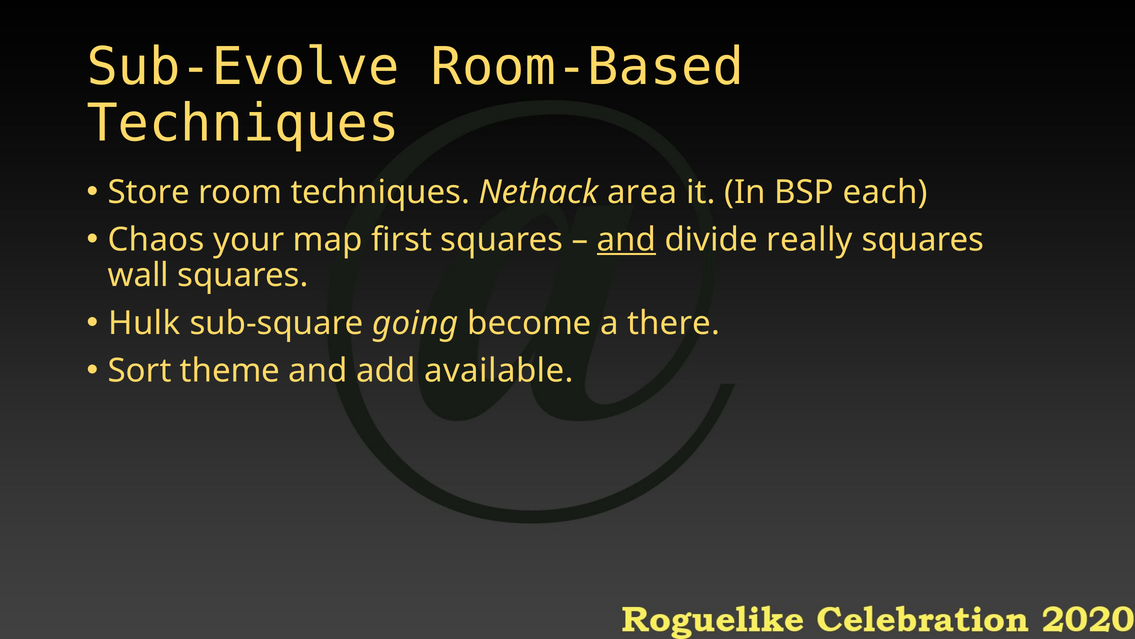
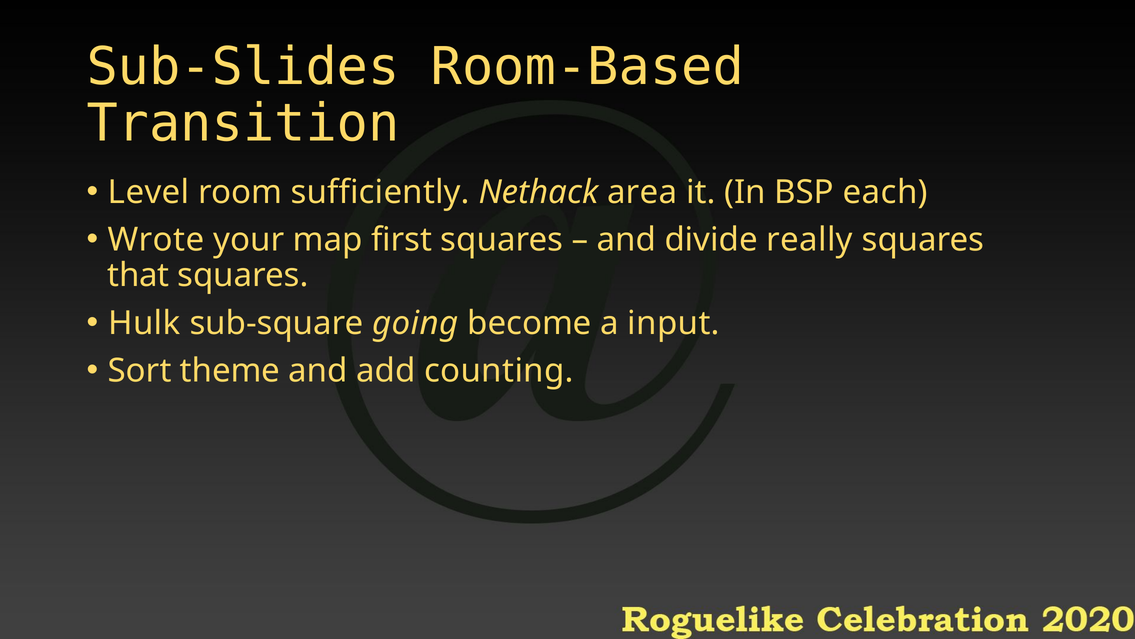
Sub-Evolve: Sub-Evolve -> Sub-Slides
Techniques at (243, 123): Techniques -> Transition
Store: Store -> Level
room techniques: techniques -> sufficiently
Chaos: Chaos -> Wrote
and at (626, 239) underline: present -> none
wall: wall -> that
there: there -> input
available: available -> counting
